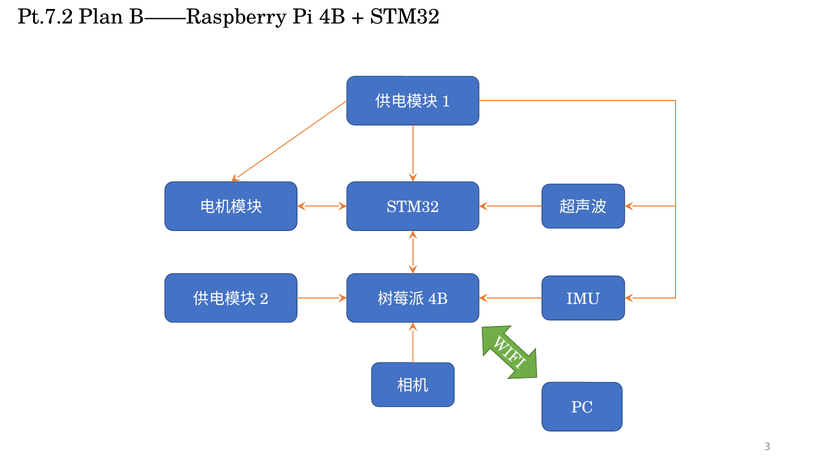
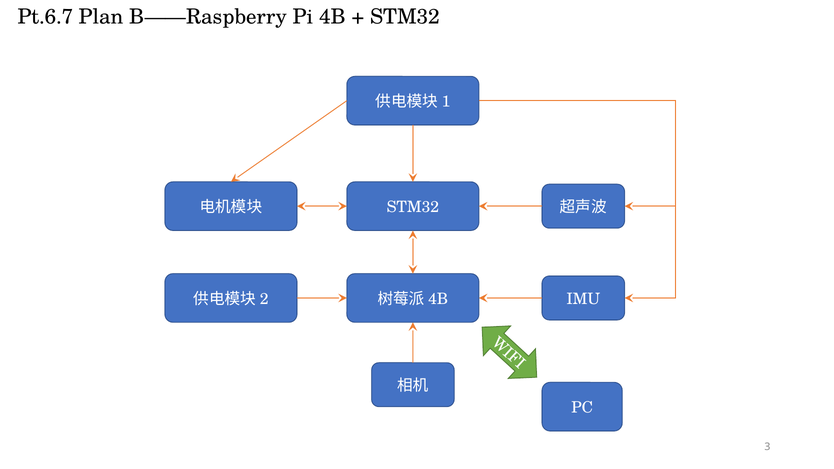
Pt.7.2: Pt.7.2 -> Pt.6.7
